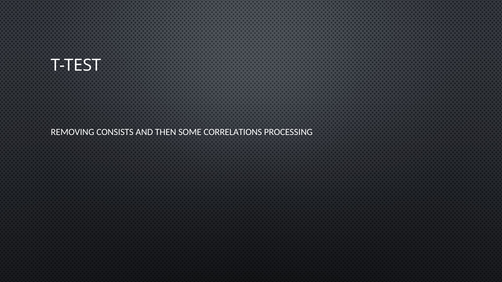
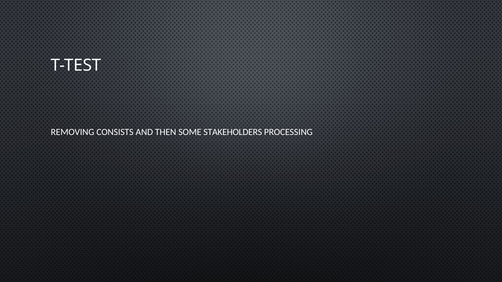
CORRELATIONS: CORRELATIONS -> STAKEHOLDERS
